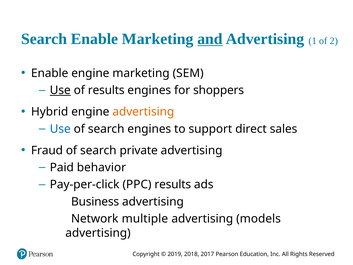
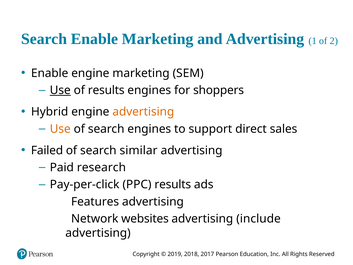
and underline: present -> none
Use at (60, 129) colour: blue -> orange
Fraud: Fraud -> Failed
private: private -> similar
behavior: behavior -> research
Business: Business -> Features
multiple: multiple -> websites
models: models -> include
